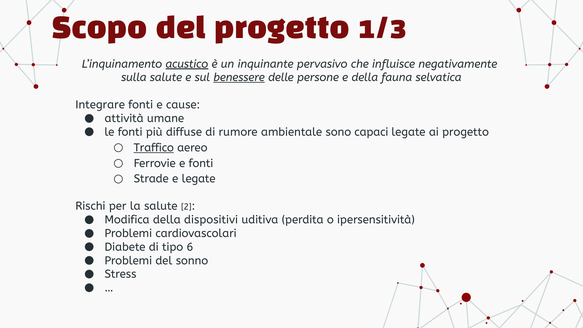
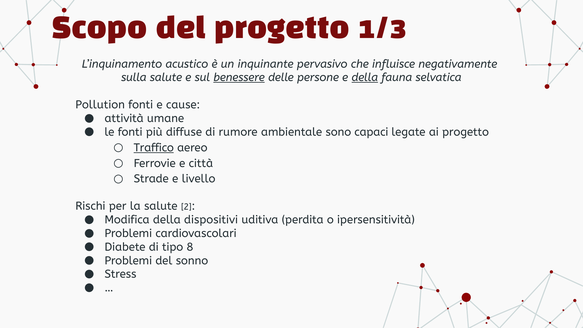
acustico underline: present -> none
della at (365, 78) underline: none -> present
Integrare: Integrare -> Pollution
e fonti: fonti -> città
e legate: legate -> livello
6: 6 -> 8
